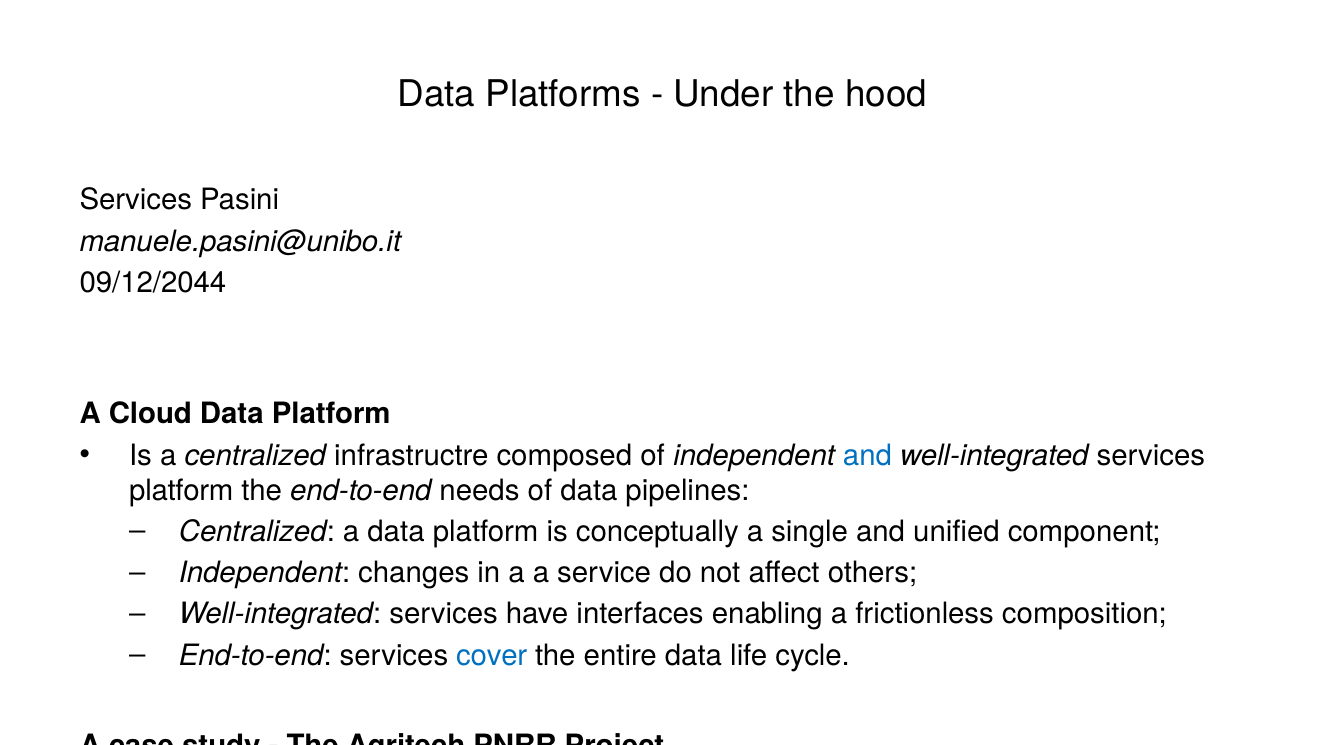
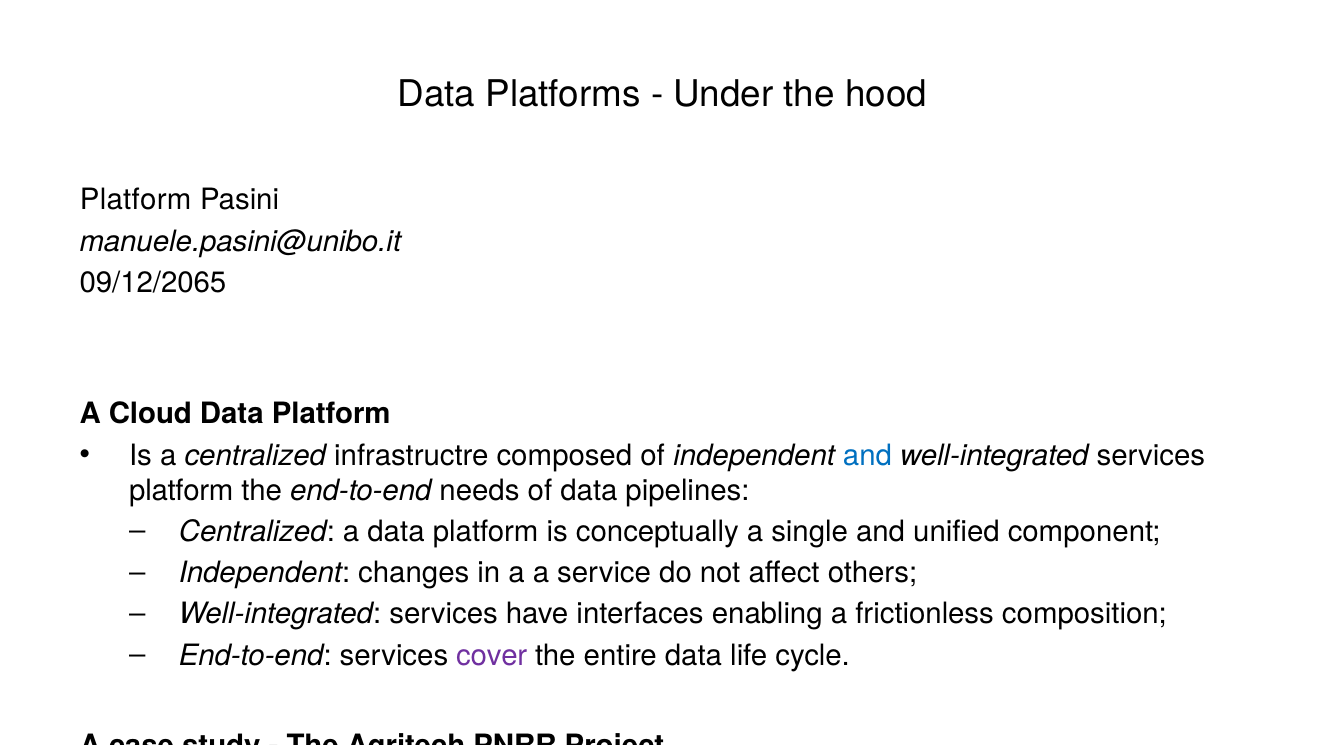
Services at (136, 200): Services -> Platform
09/12/2044: 09/12/2044 -> 09/12/2065
cover colour: blue -> purple
